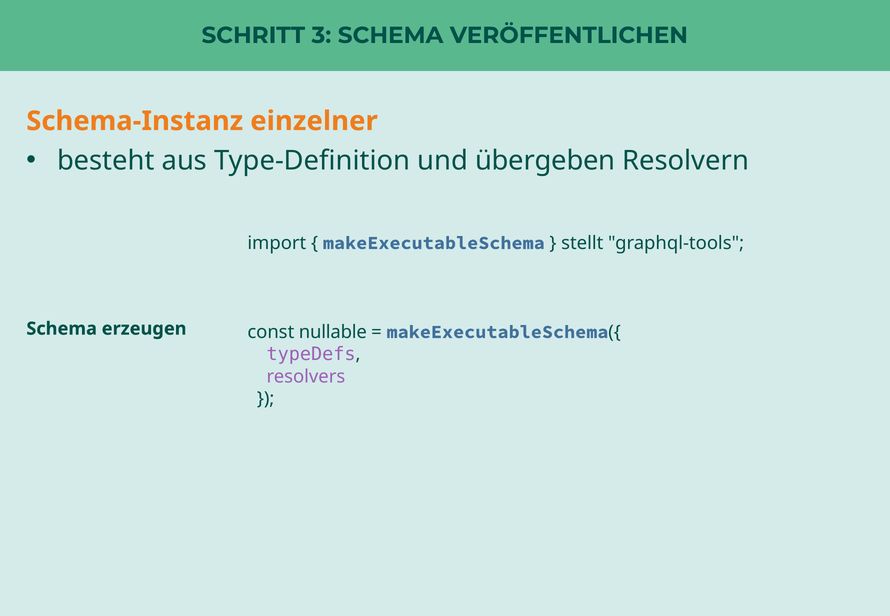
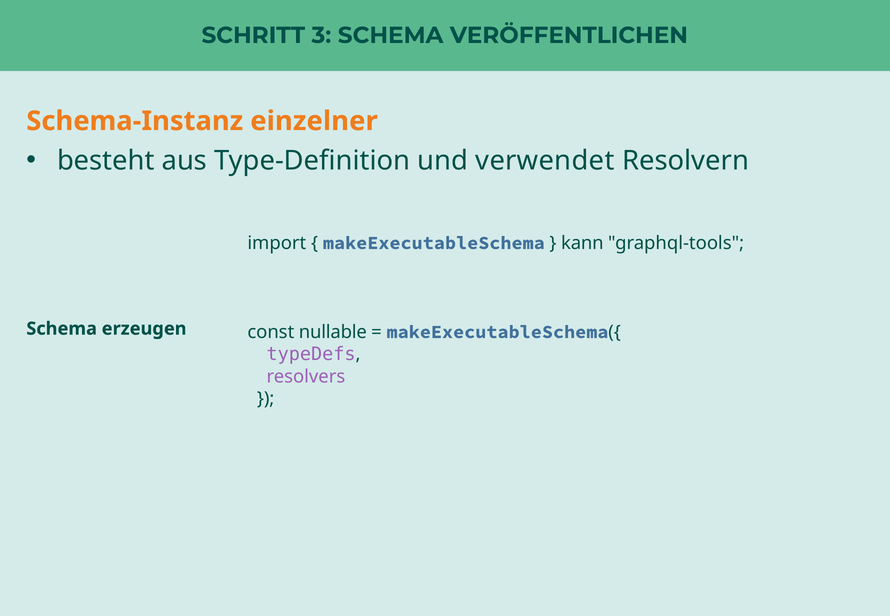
übergeben: übergeben -> verwendet
stellt: stellt -> kann
